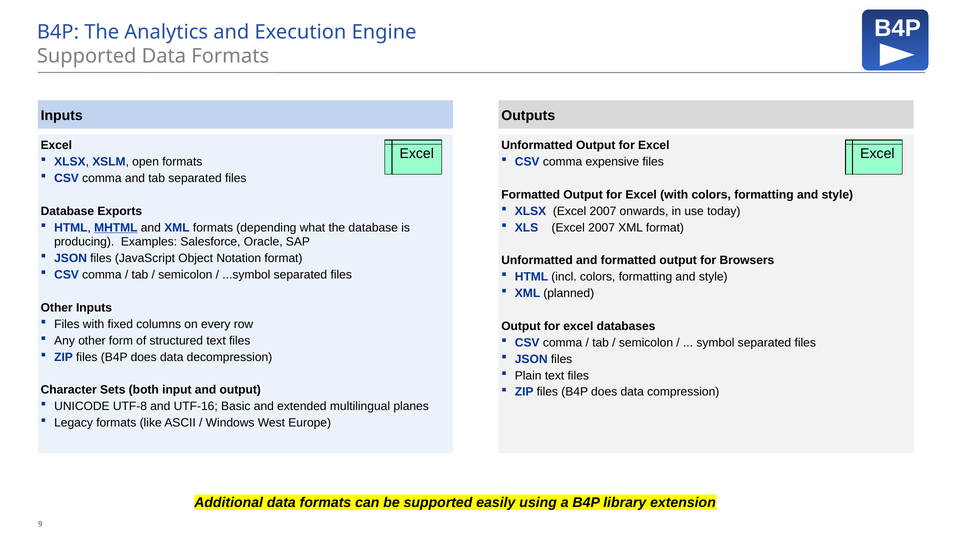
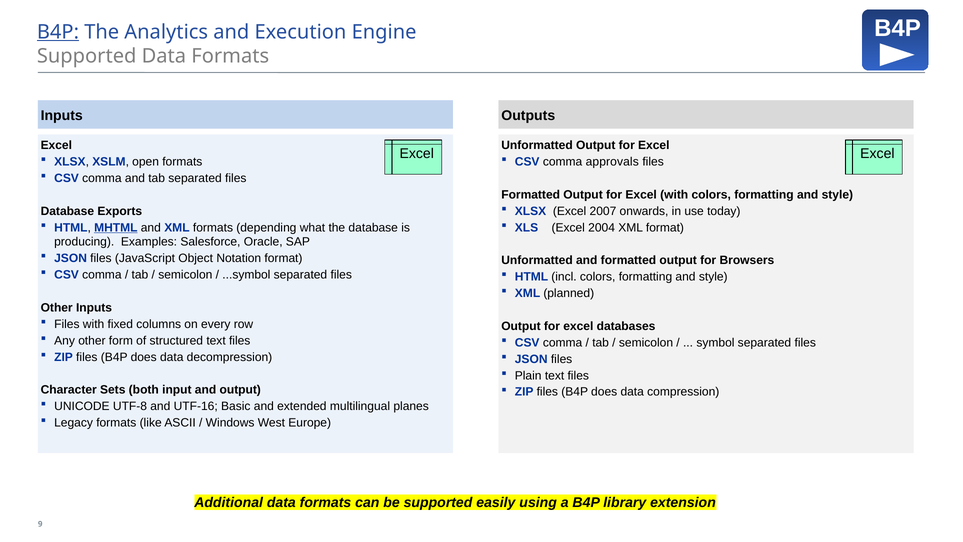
B4P at (58, 32) underline: none -> present
expensive: expensive -> approvals
XLS Excel 2007: 2007 -> 2004
